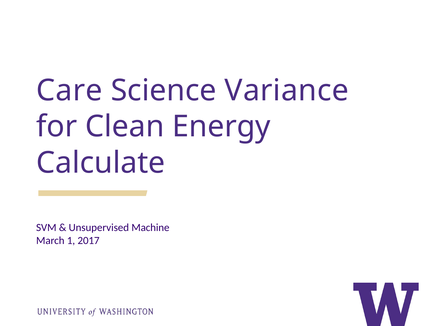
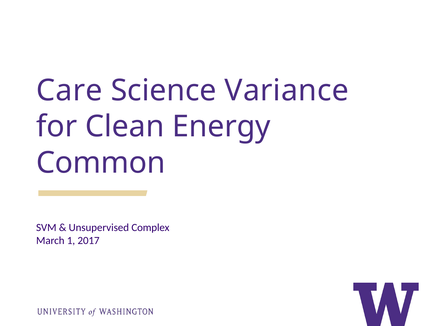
Calculate: Calculate -> Common
Machine: Machine -> Complex
